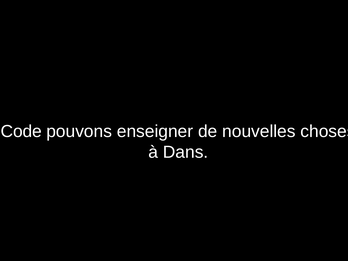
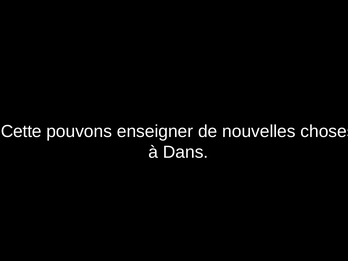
Code: Code -> Cette
